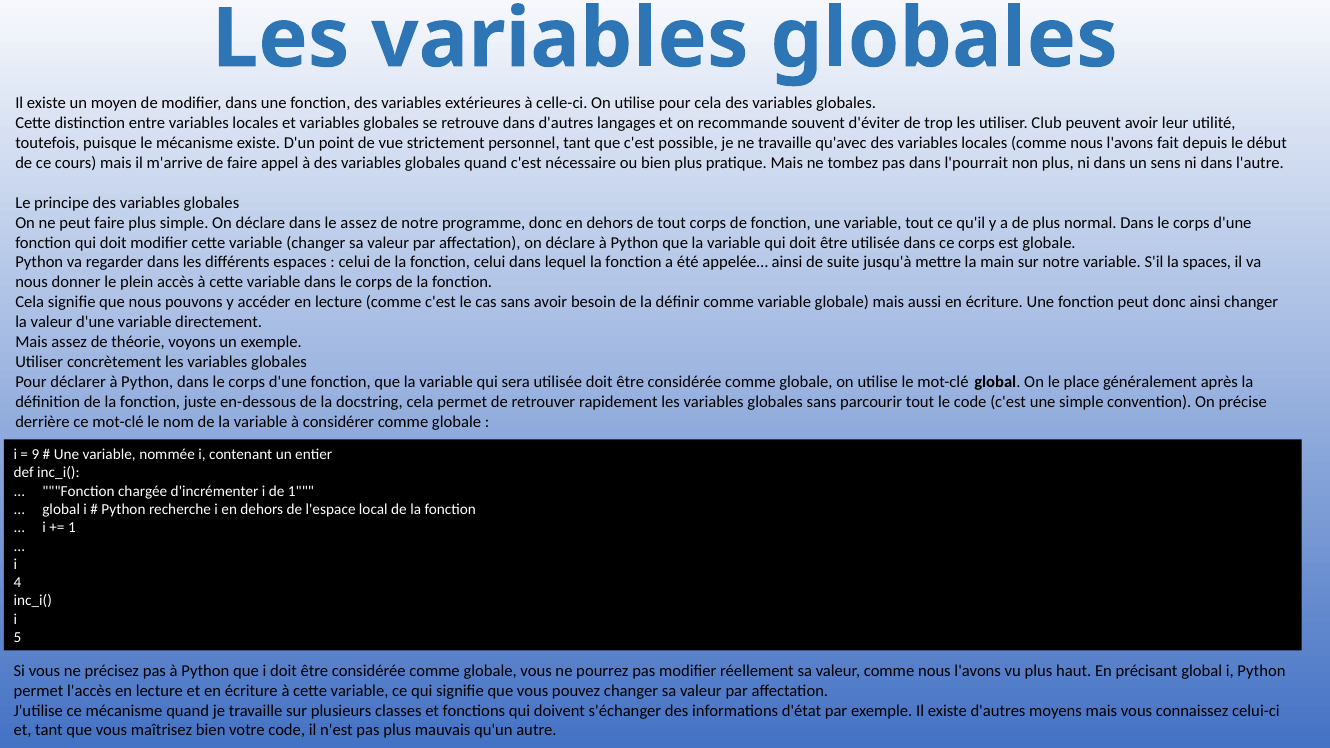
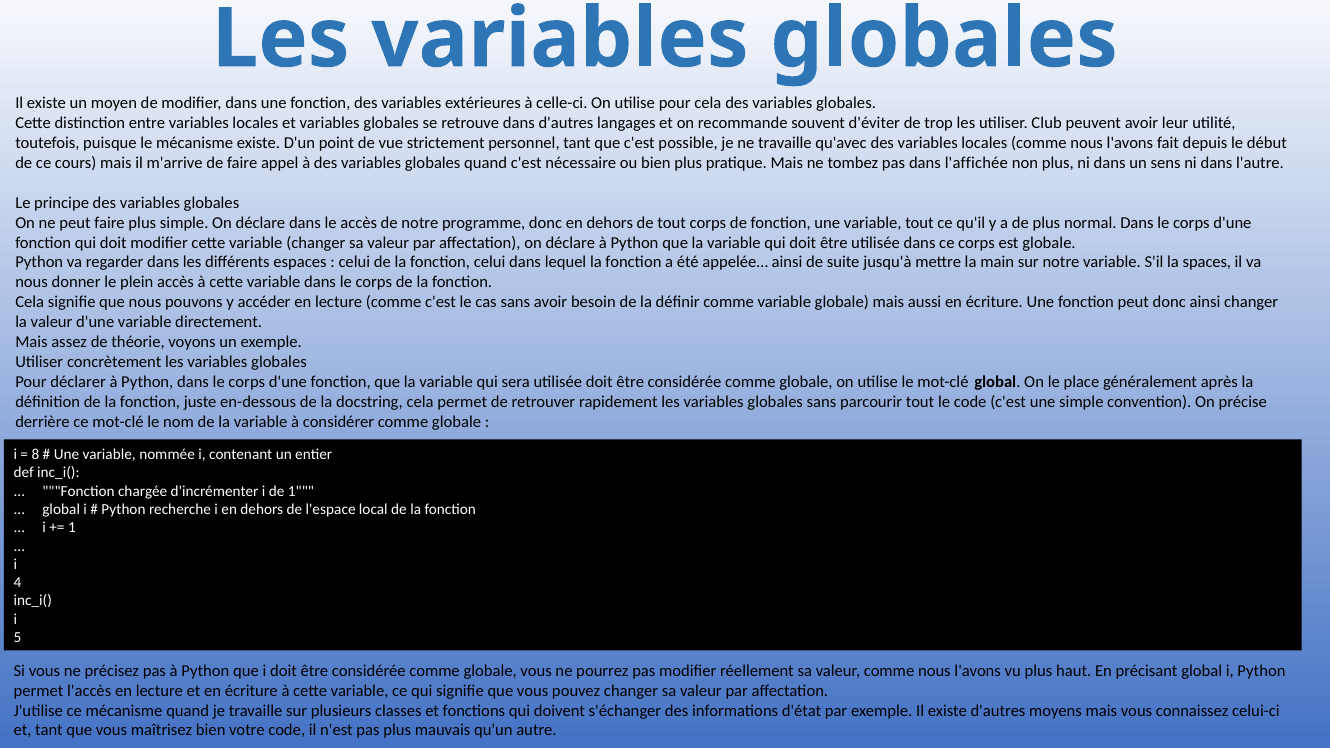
l'pourrait: l'pourrait -> l'affichée
le assez: assez -> accès
9: 9 -> 8
